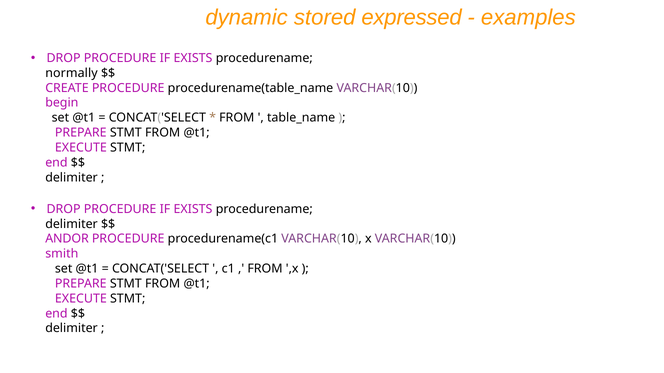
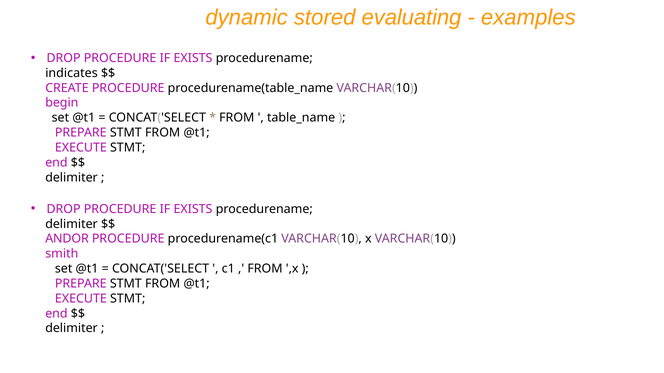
expressed: expressed -> evaluating
normally: normally -> indicates
